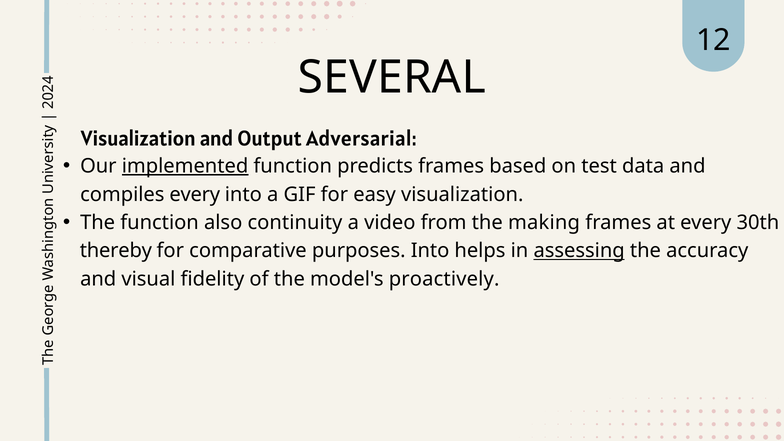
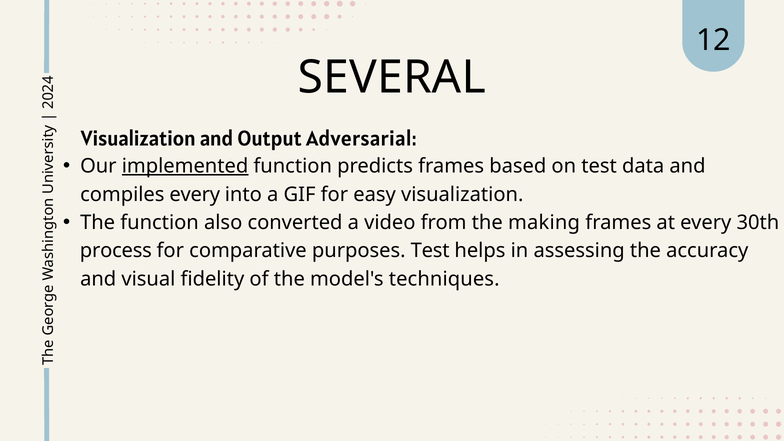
continuity: continuity -> converted
thereby: thereby -> process
purposes Into: Into -> Test
assessing underline: present -> none
proactively: proactively -> techniques
